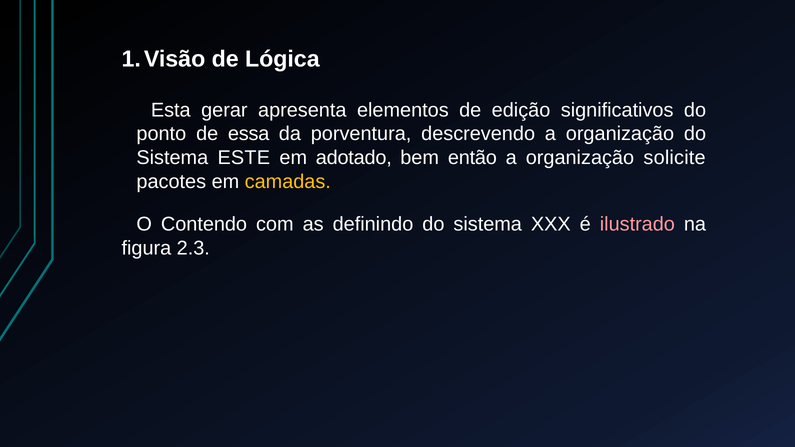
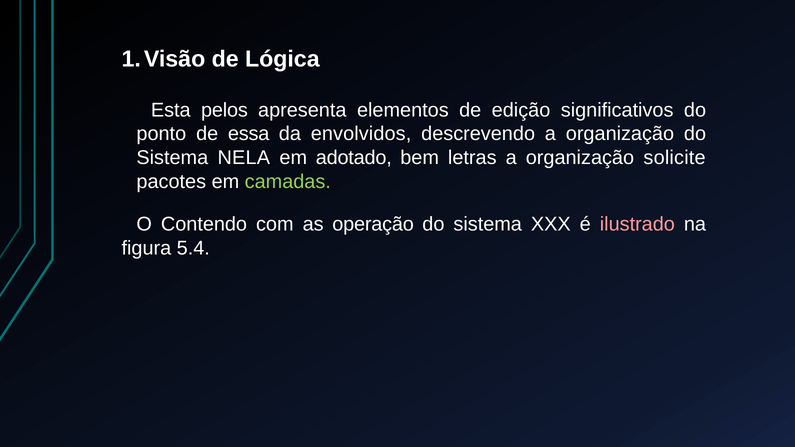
gerar: gerar -> pelos
porventura: porventura -> envolvidos
ESTE: ESTE -> NELA
então: então -> letras
camadas colour: yellow -> light green
definindo: definindo -> operação
2.3: 2.3 -> 5.4
